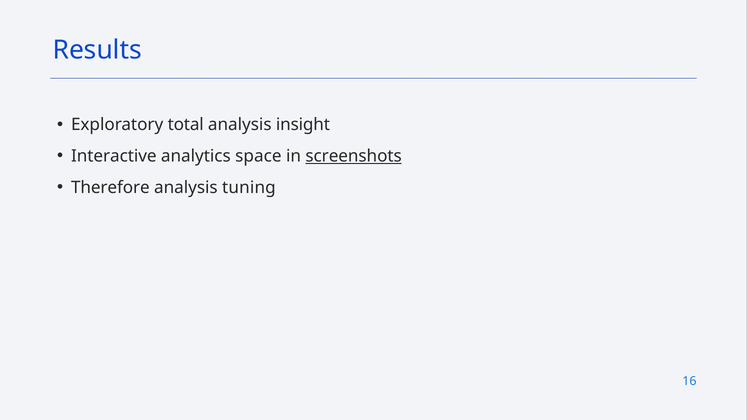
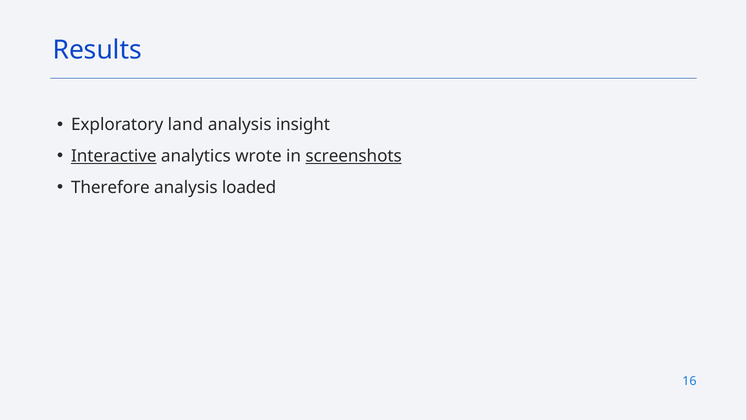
total: total -> land
Interactive underline: none -> present
space: space -> wrote
tuning: tuning -> loaded
